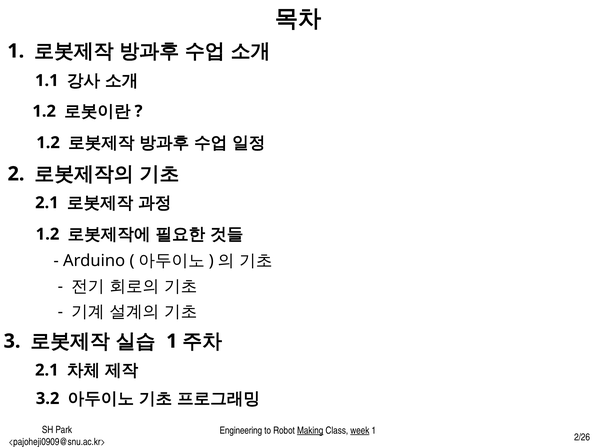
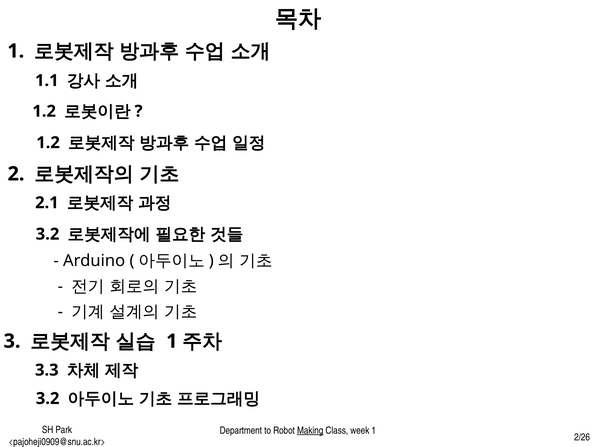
1.2 at (48, 234): 1.2 -> 3.2
2.1 at (47, 370): 2.1 -> 3.3
Engineering: Engineering -> Department
week underline: present -> none
